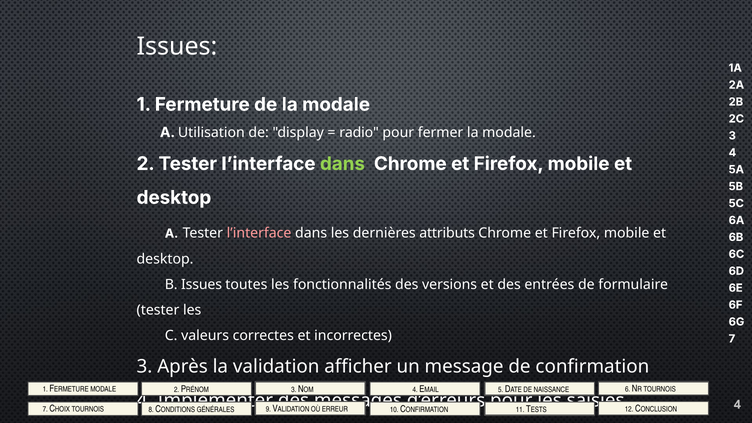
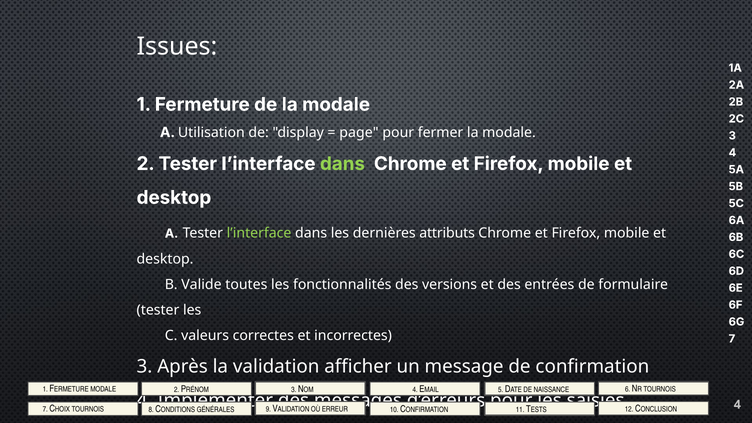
radio: radio -> page
l’interface at (259, 233) colour: pink -> light green
B Issues: Issues -> Valide
